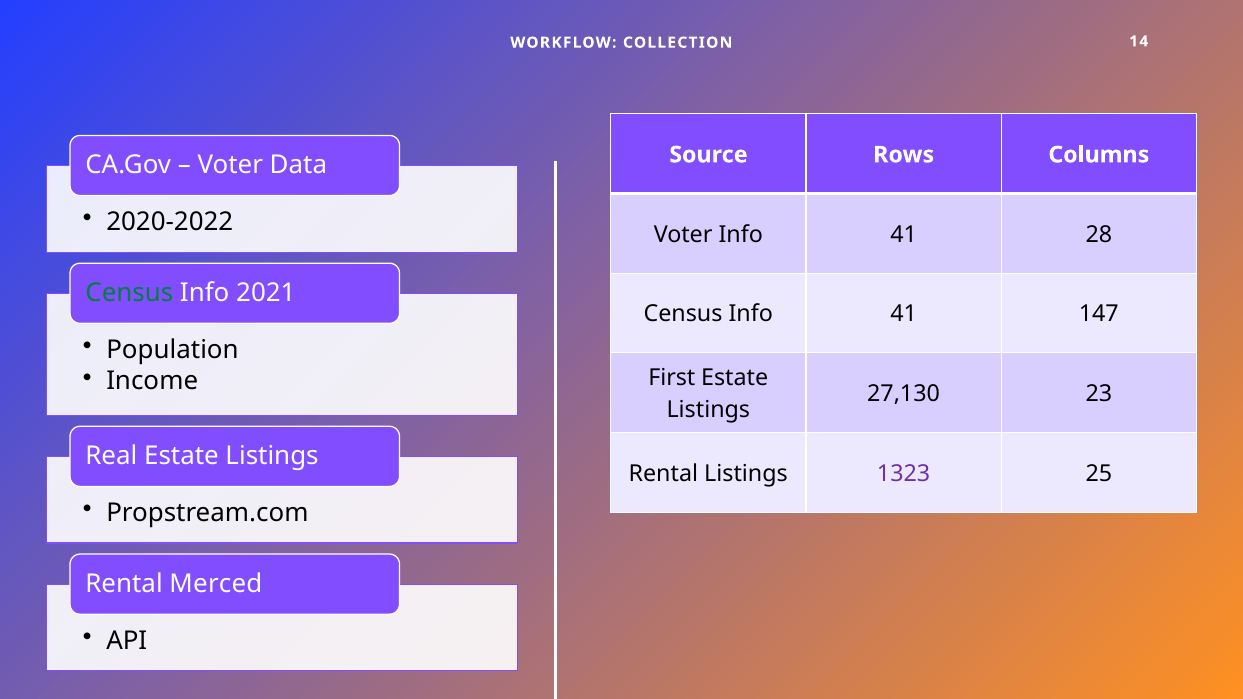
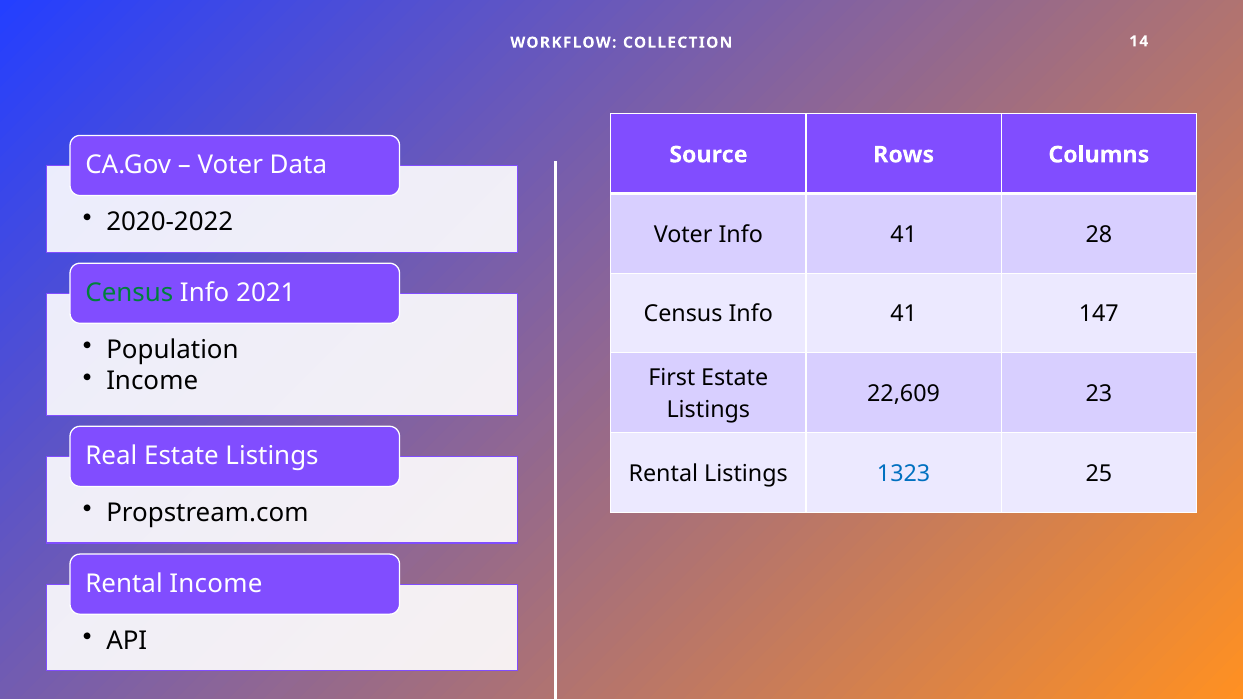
27,130: 27,130 -> 22,609
1323 colour: purple -> blue
Rental Merced: Merced -> Income
